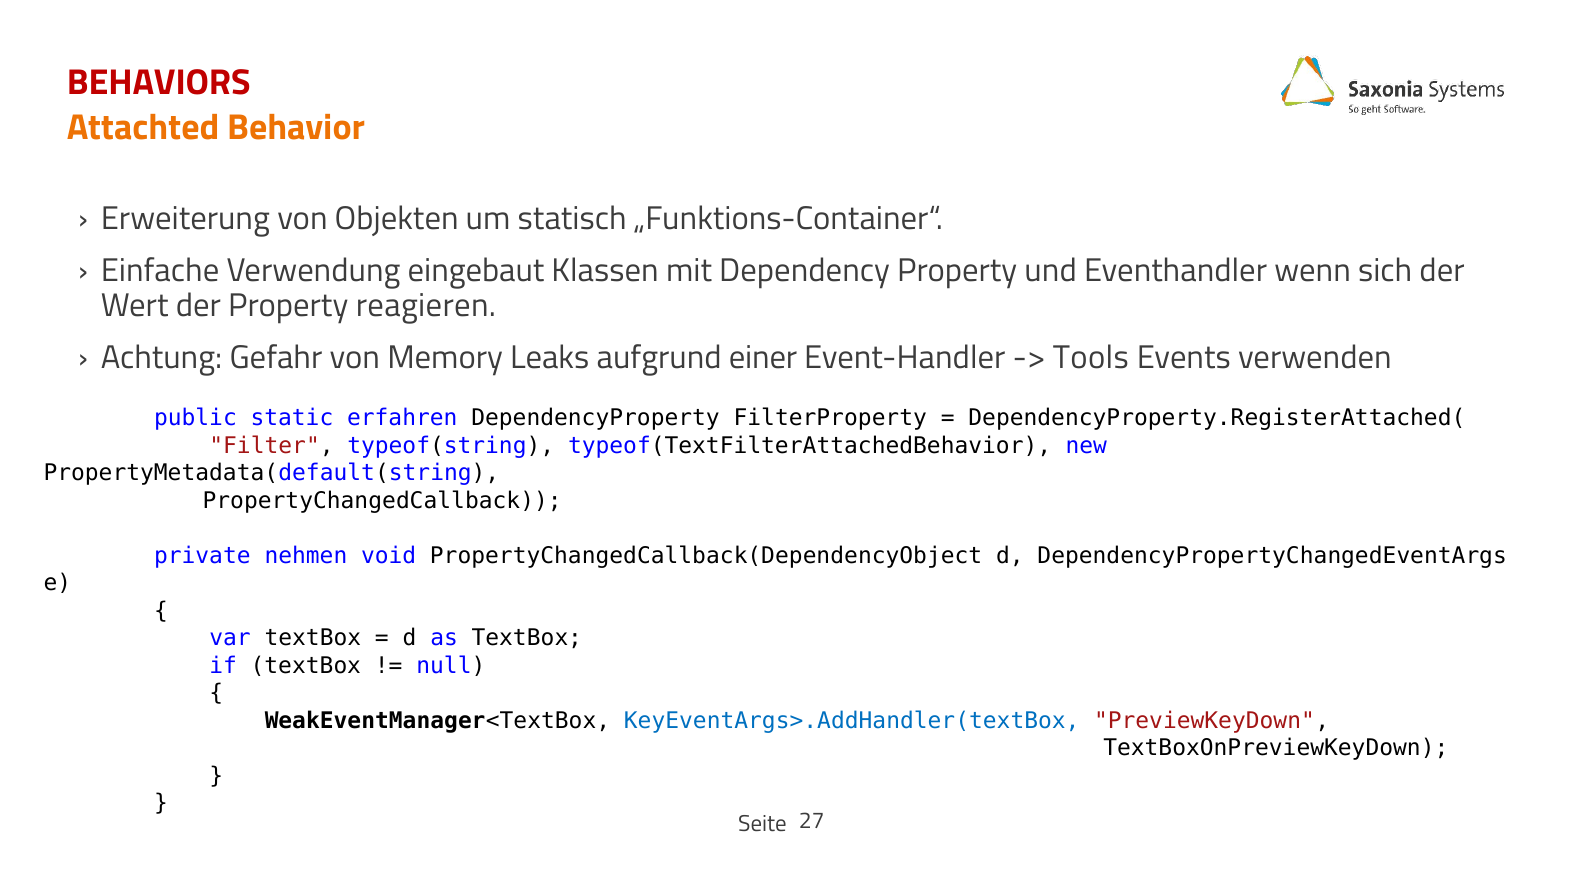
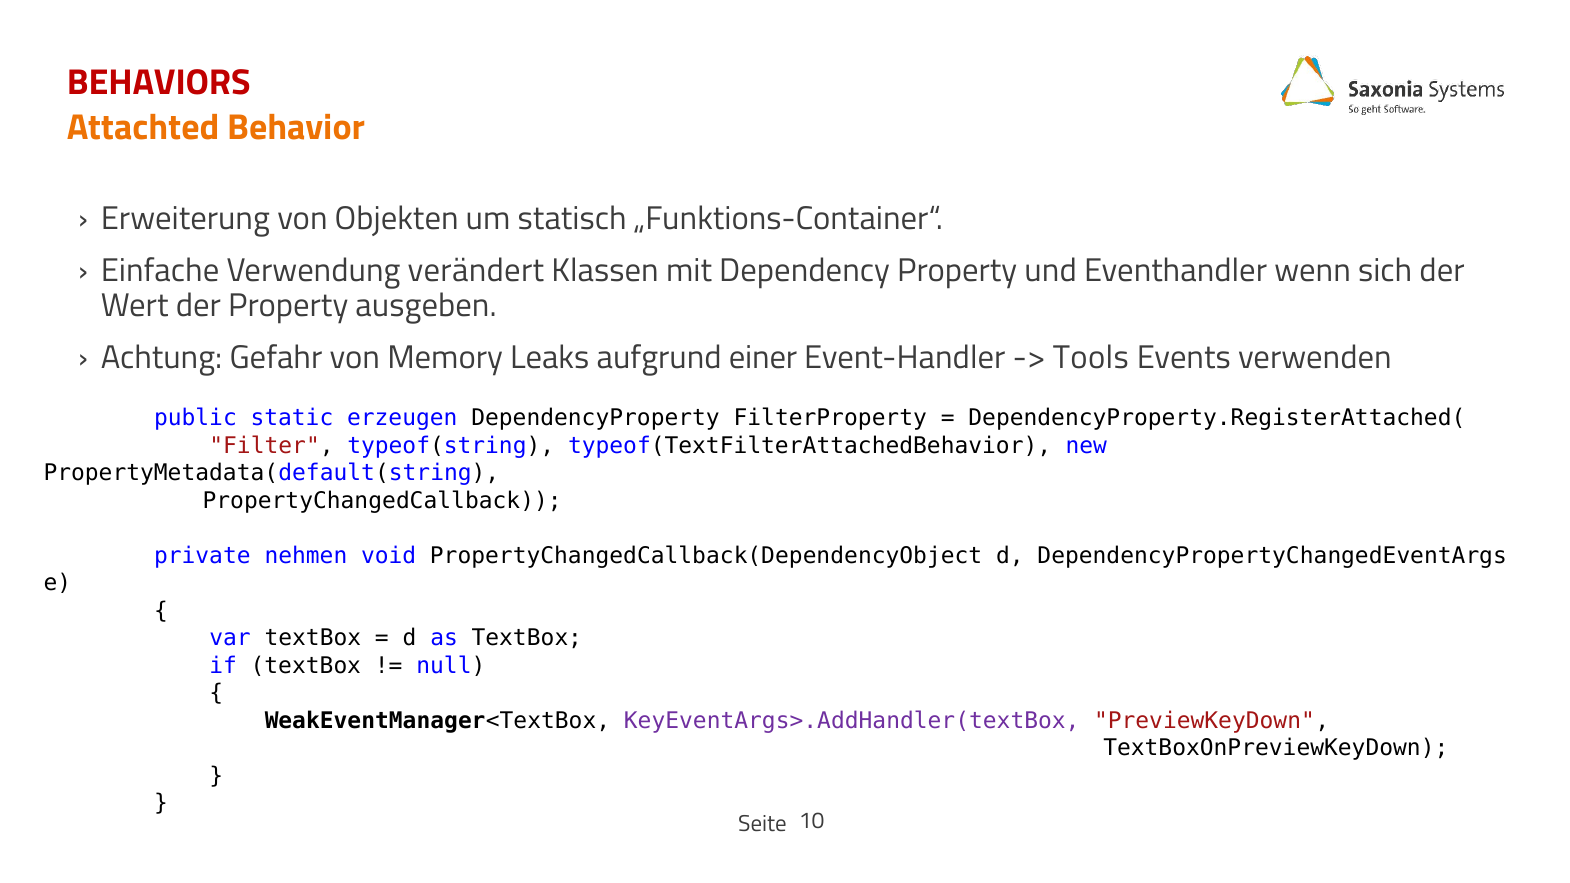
eingebaut: eingebaut -> verändert
reagieren: reagieren -> ausgeben
erfahren: erfahren -> erzeugen
KeyEventArgs>.AddHandler(textBox colour: blue -> purple
27: 27 -> 10
